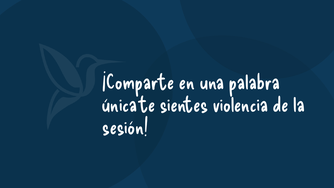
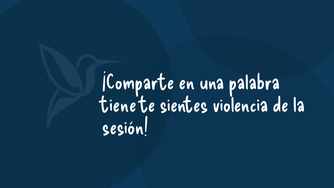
única: única -> tiene
